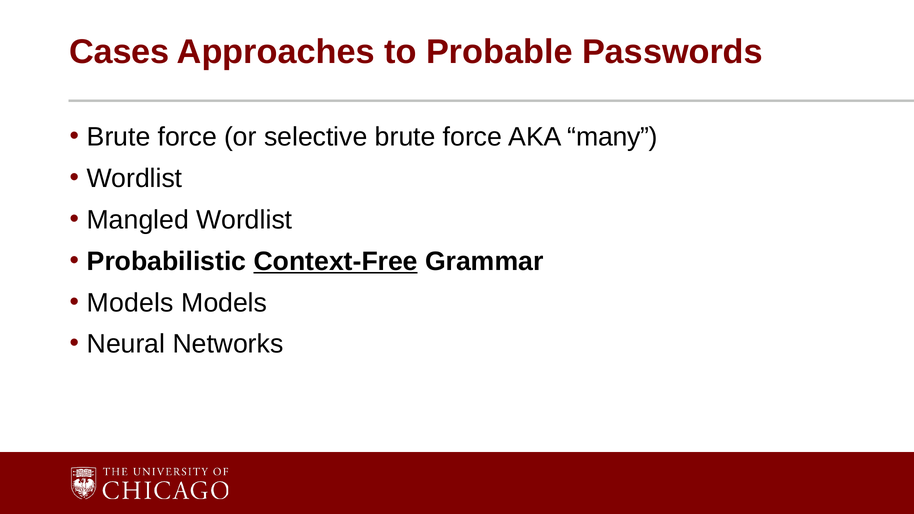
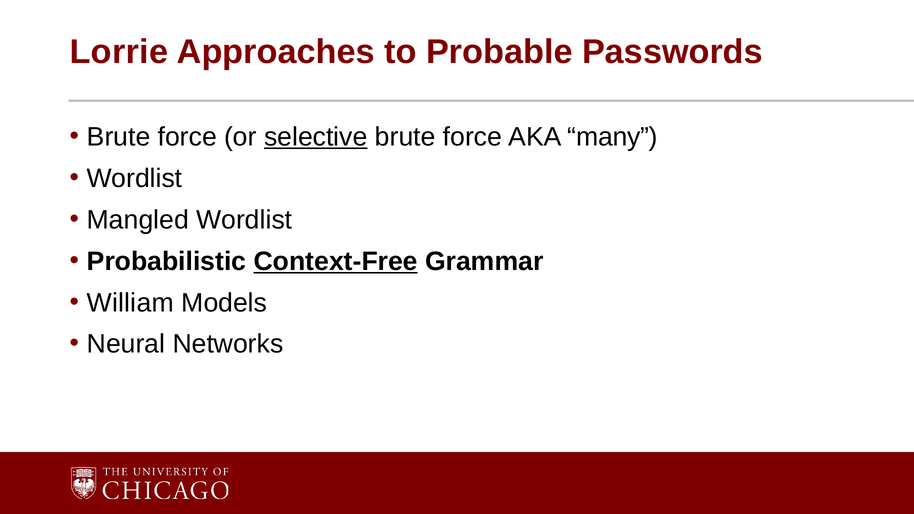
Cases: Cases -> Lorrie
selective underline: none -> present
Models at (130, 303): Models -> William
